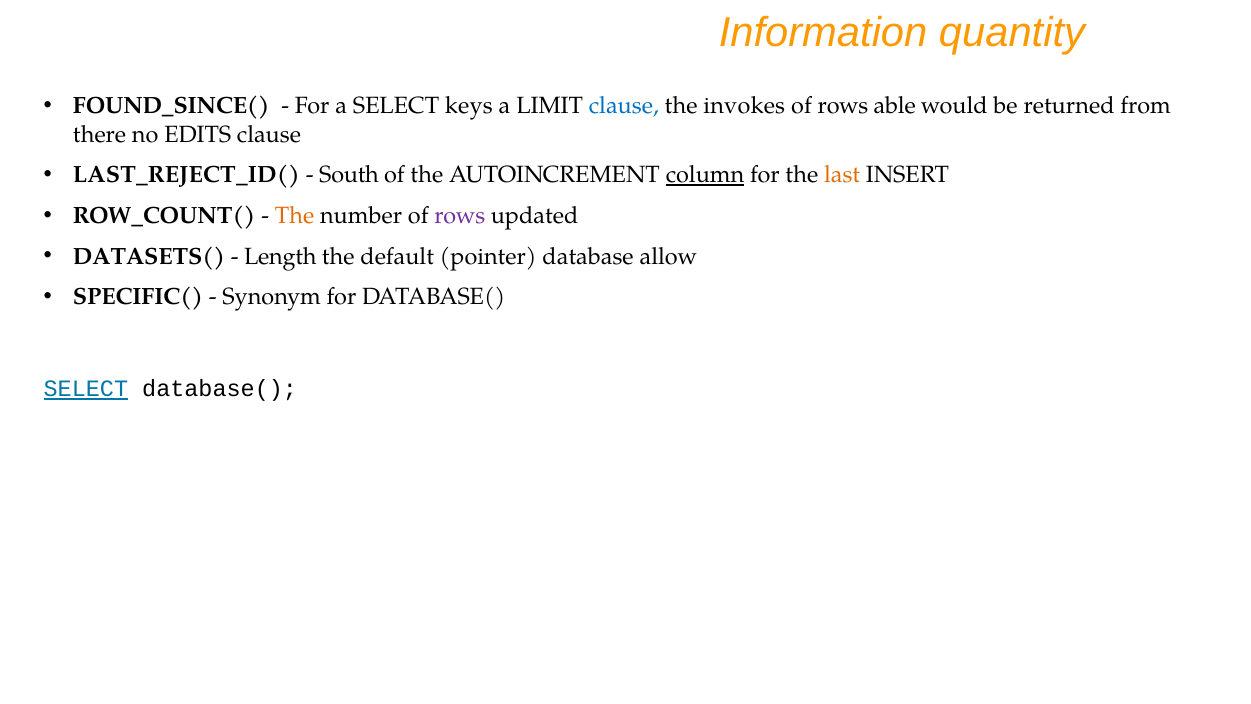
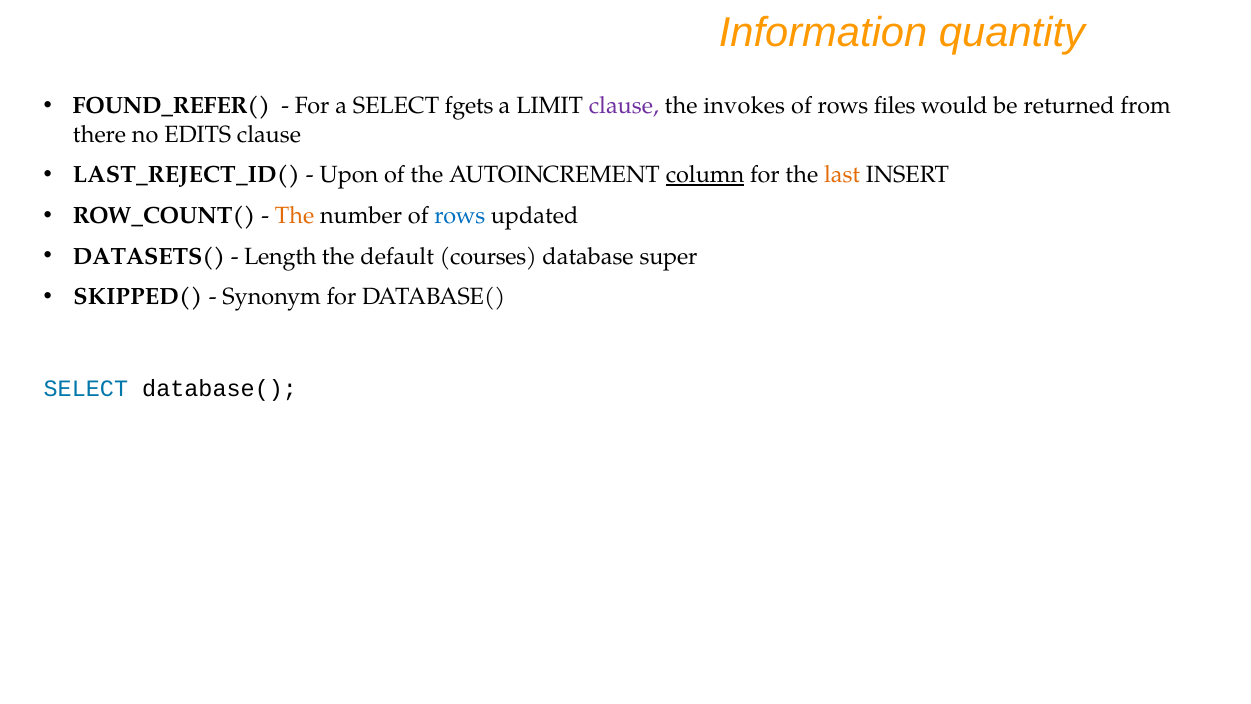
FOUND_SINCE(: FOUND_SINCE( -> FOUND_REFER(
keys: keys -> fgets
clause at (624, 106) colour: blue -> purple
able: able -> files
South: South -> Upon
rows at (460, 216) colour: purple -> blue
pointer: pointer -> courses
allow: allow -> super
SPECIFIC(: SPECIFIC( -> SKIPPED(
SELECT at (86, 389) underline: present -> none
